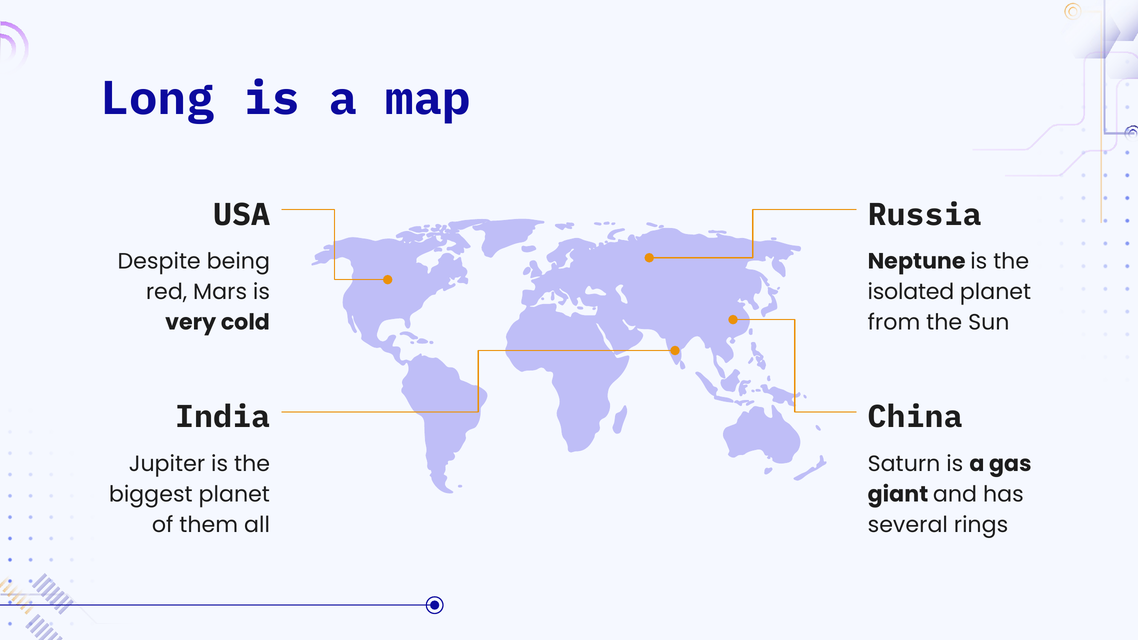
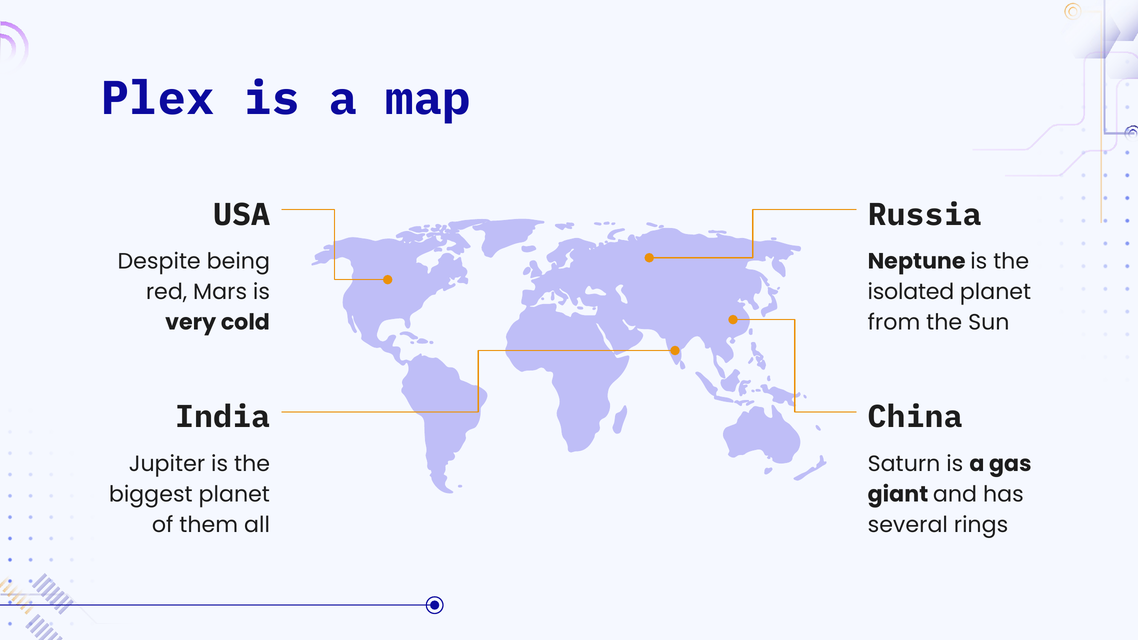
Long: Long -> Plex
